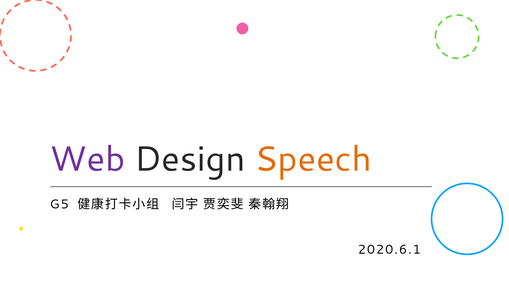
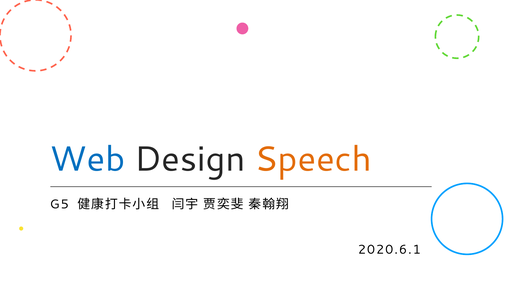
Web colour: purple -> blue
